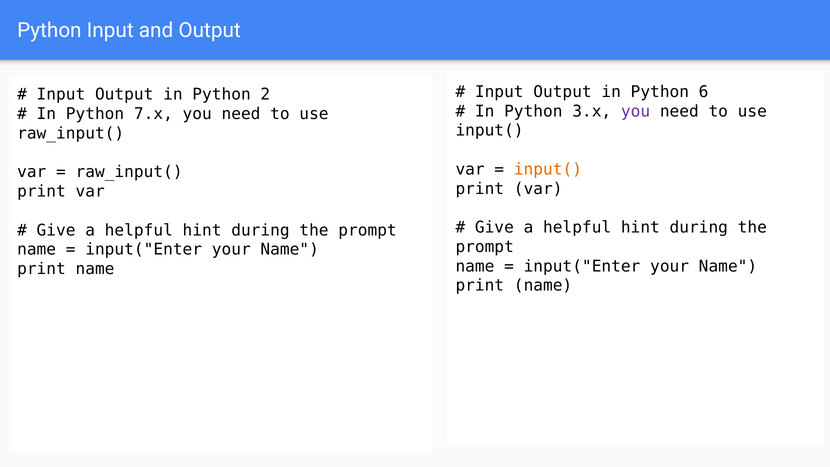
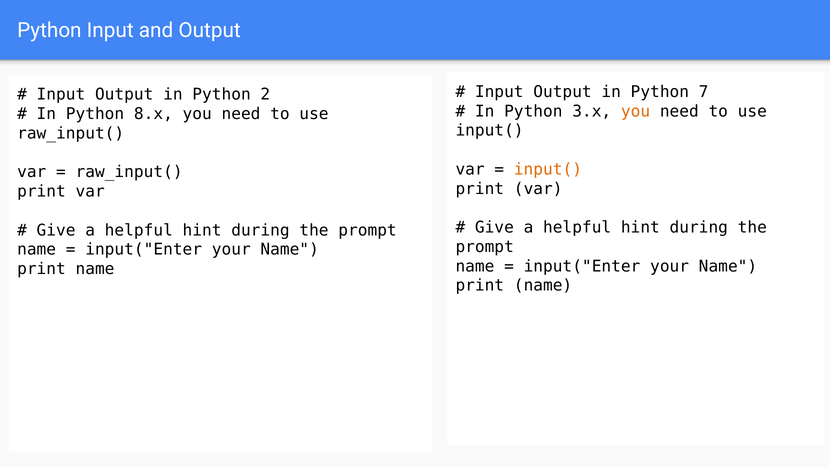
6: 6 -> 7
you at (636, 111) colour: purple -> orange
7.x: 7.x -> 8.x
